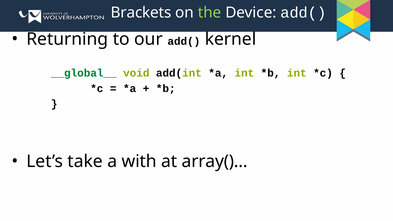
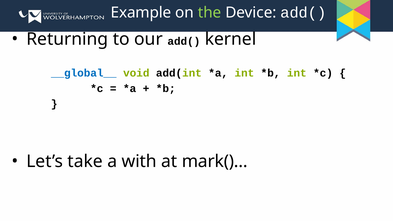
Brackets: Brackets -> Example
__global__ colour: green -> blue
array()…: array()… -> mark()…
